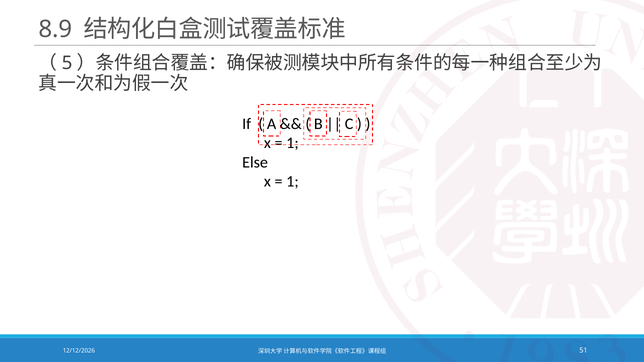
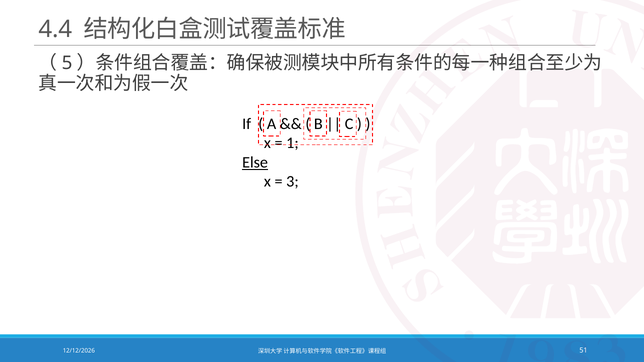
8.9: 8.9 -> 4.4
Else underline: none -> present
1 at (292, 182): 1 -> 3
